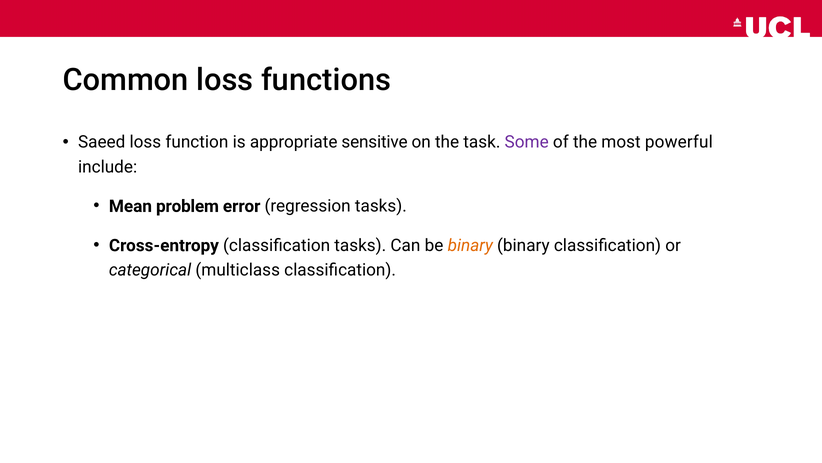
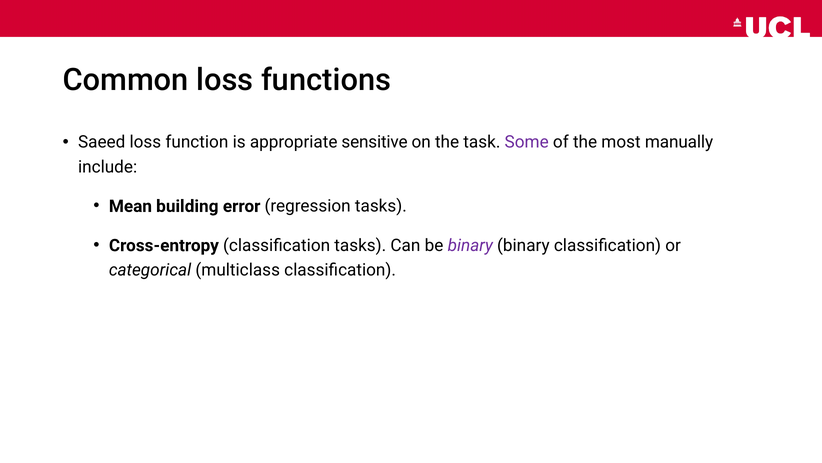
powerful: powerful -> manually
problem: problem -> building
binary at (470, 245) colour: orange -> purple
